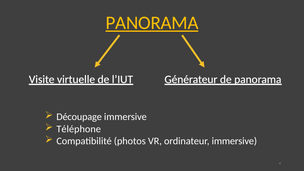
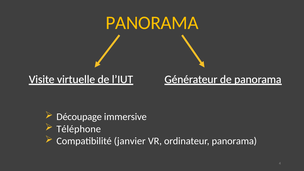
PANORAMA at (152, 23) underline: present -> none
photos: photos -> janvier
ordinateur immersive: immersive -> panorama
